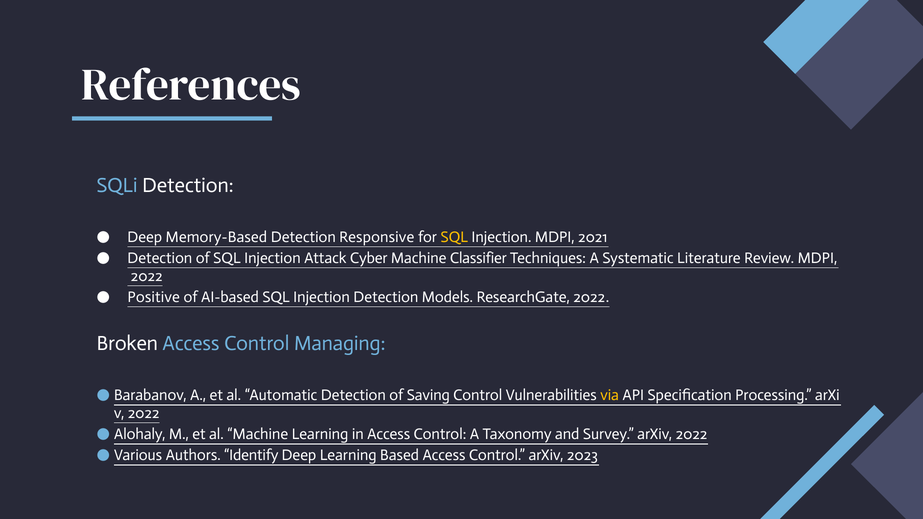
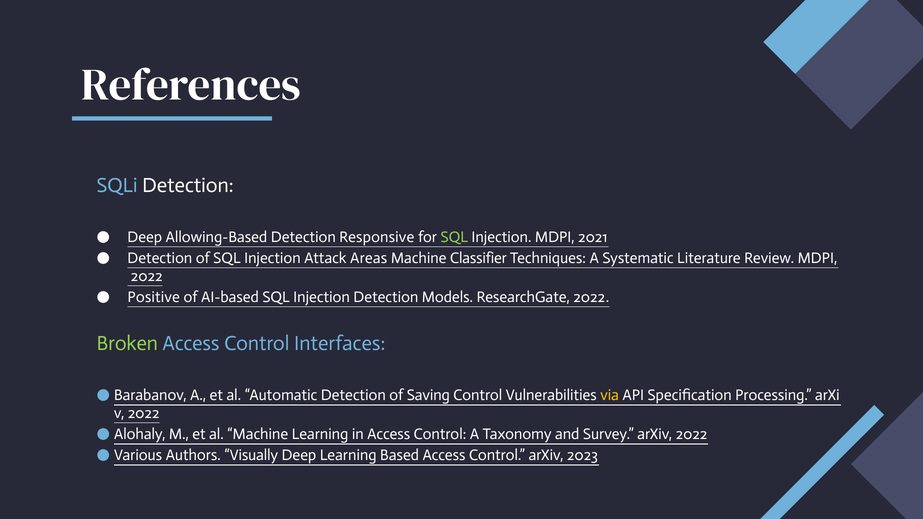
Memory-Based: Memory-Based -> Allowing-Based
SQL at (454, 237) colour: yellow -> light green
Cyber: Cyber -> Areas
Broken colour: white -> light green
Managing: Managing -> Interfaces
Identify: Identify -> Visually
